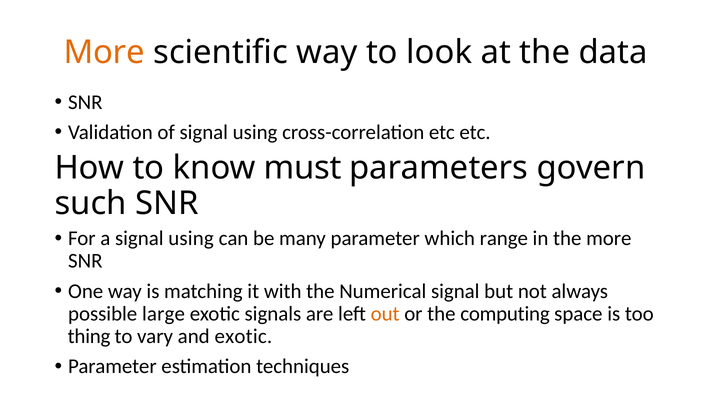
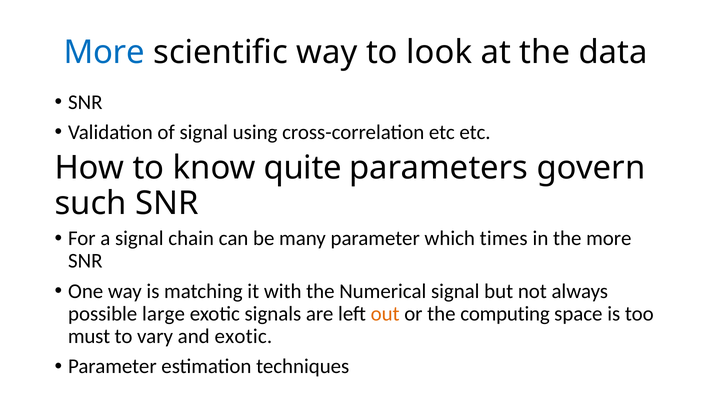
More at (104, 52) colour: orange -> blue
must: must -> quite
a signal using: using -> chain
range: range -> times
thing: thing -> must
